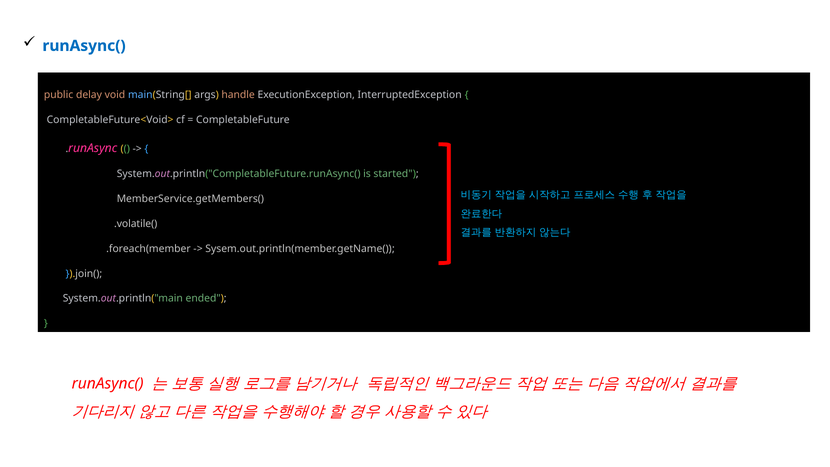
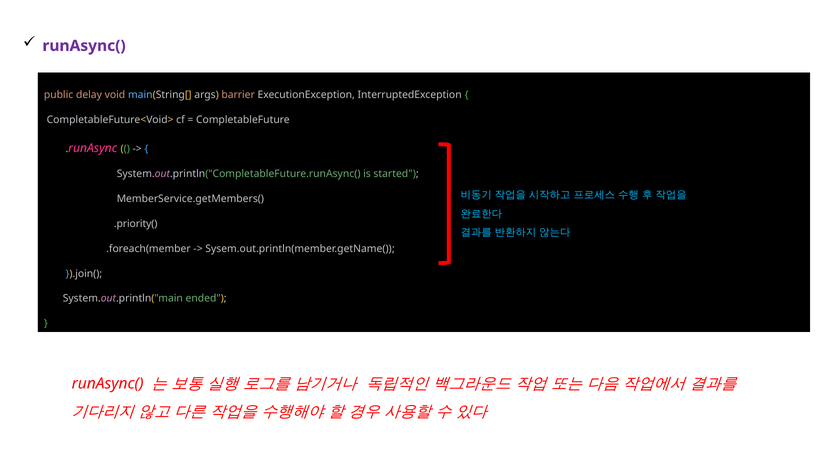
runAsync( at (84, 46) colour: blue -> purple
handle: handle -> barrier
.volatile(: .volatile( -> .priority(
